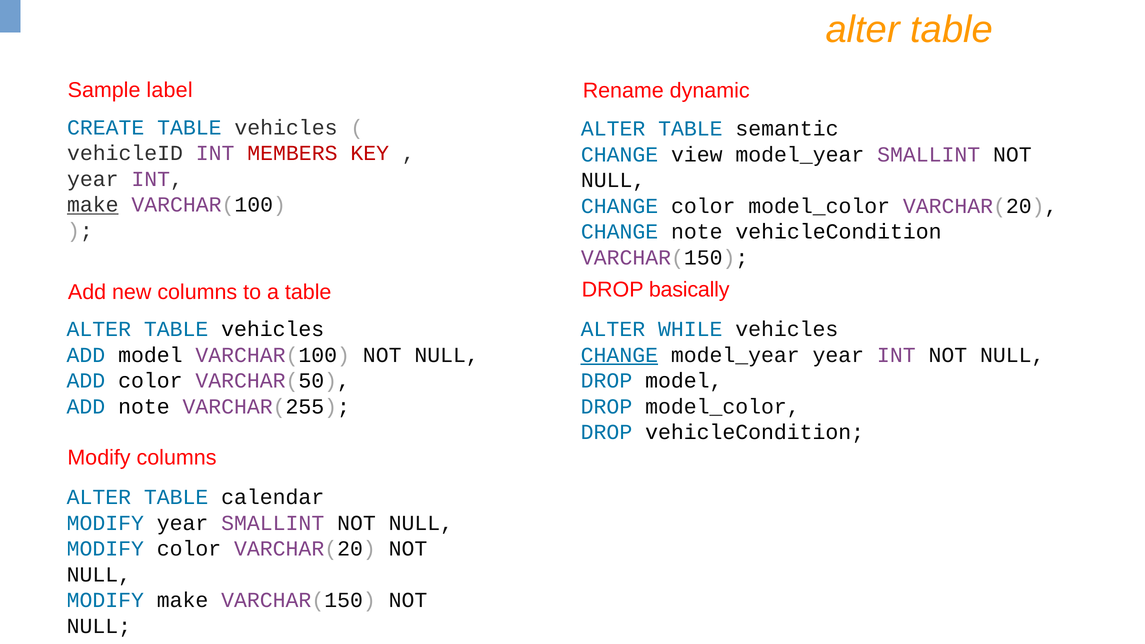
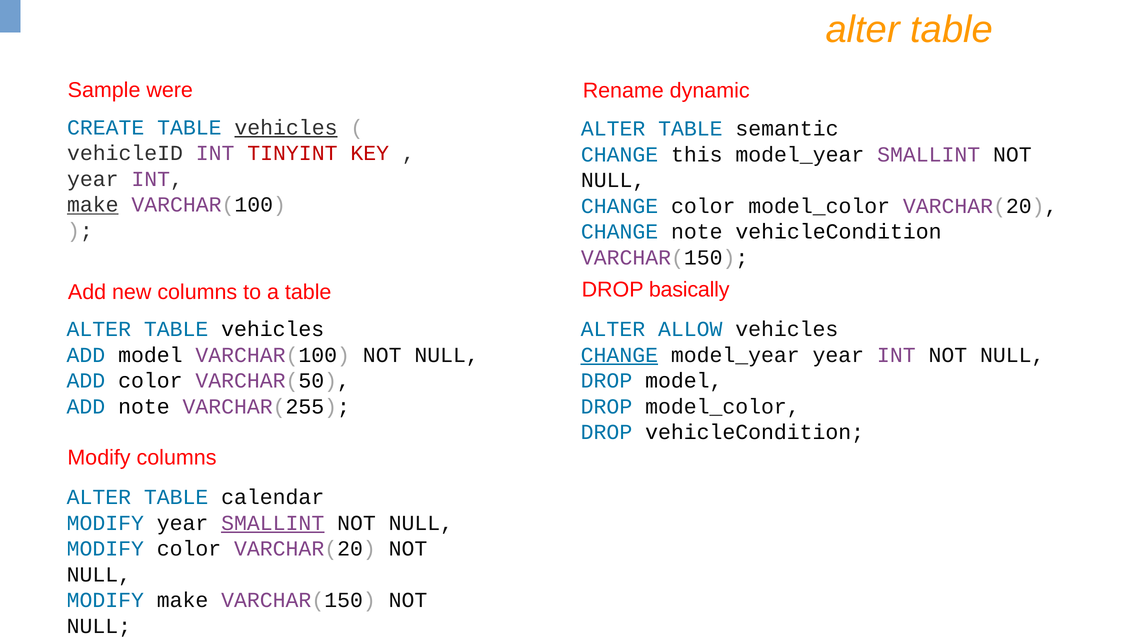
label: label -> were
vehicles at (286, 127) underline: none -> present
MEMBERS: MEMBERS -> TINYINT
view: view -> this
WHILE: WHILE -> ALLOW
SMALLINT at (273, 523) underline: none -> present
